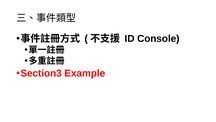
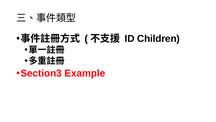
Console: Console -> Children
